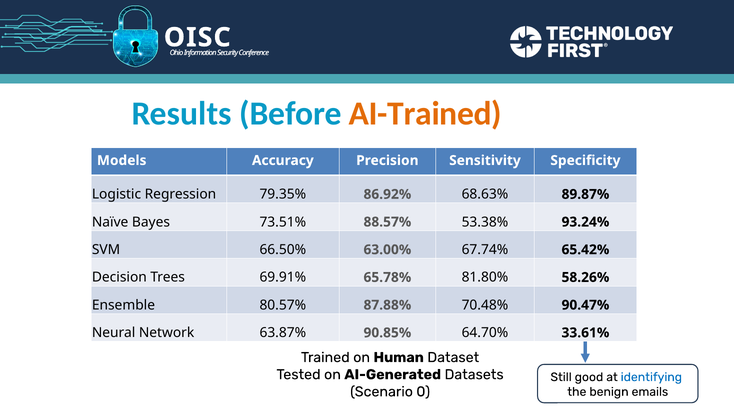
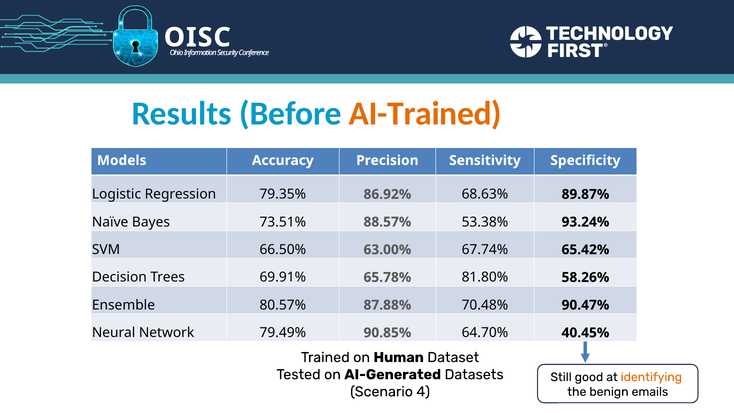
63.87%: 63.87% -> 79.49%
33.61%: 33.61% -> 40.45%
identifying colour: blue -> orange
0: 0 -> 4
